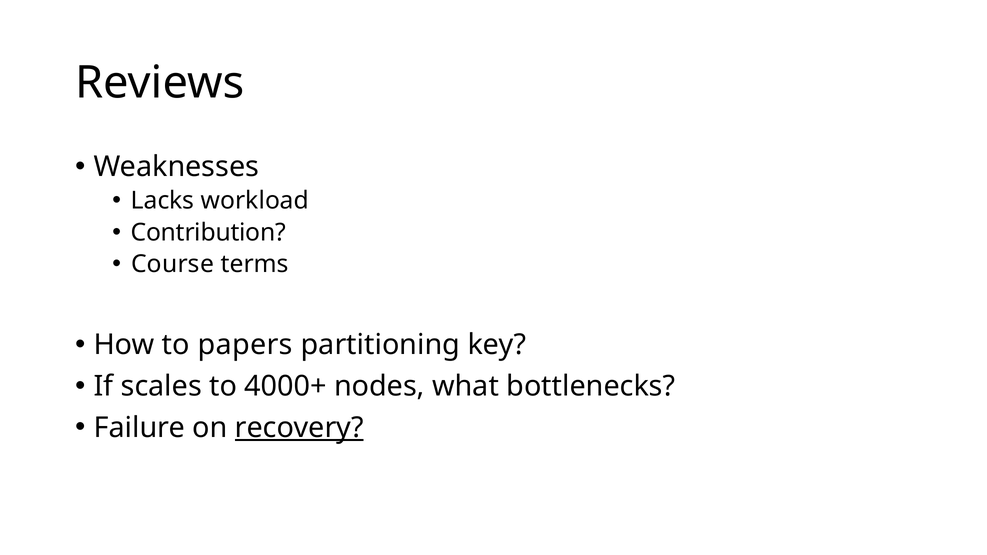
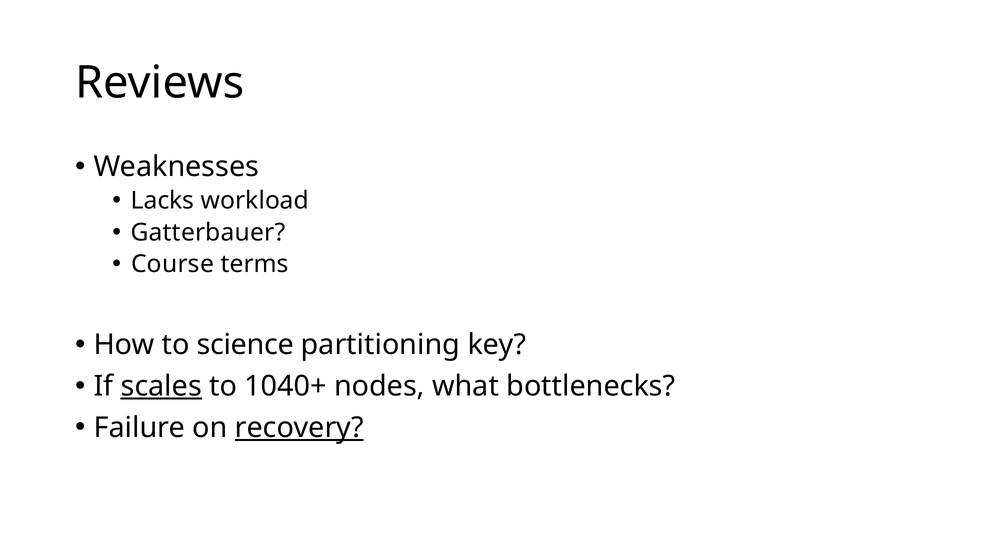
Contribution: Contribution -> Gatterbauer
papers: papers -> science
scales underline: none -> present
4000+: 4000+ -> 1040+
